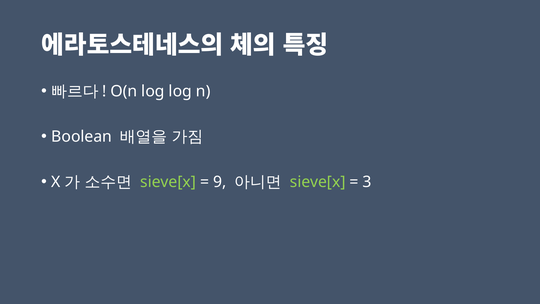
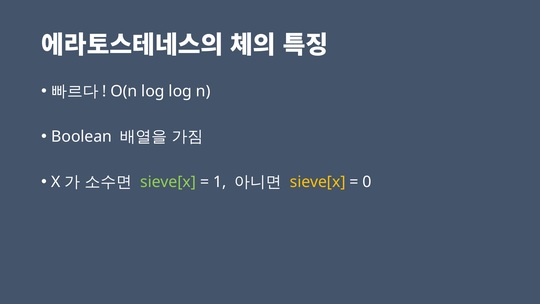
9: 9 -> 1
sieve[x at (318, 182) colour: light green -> yellow
3: 3 -> 0
